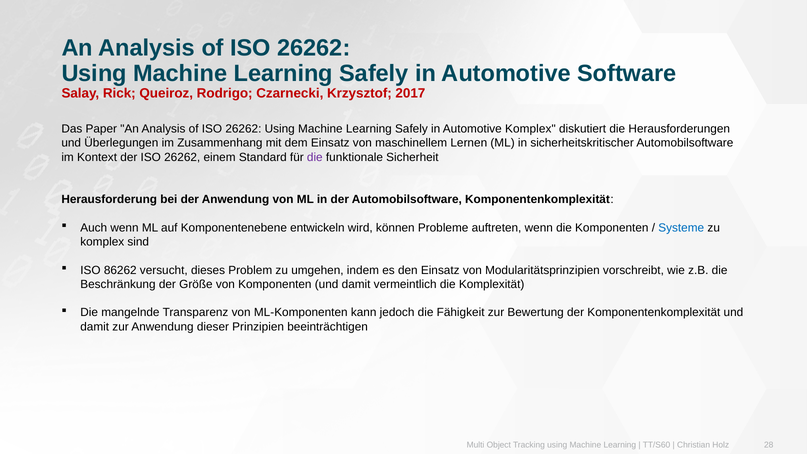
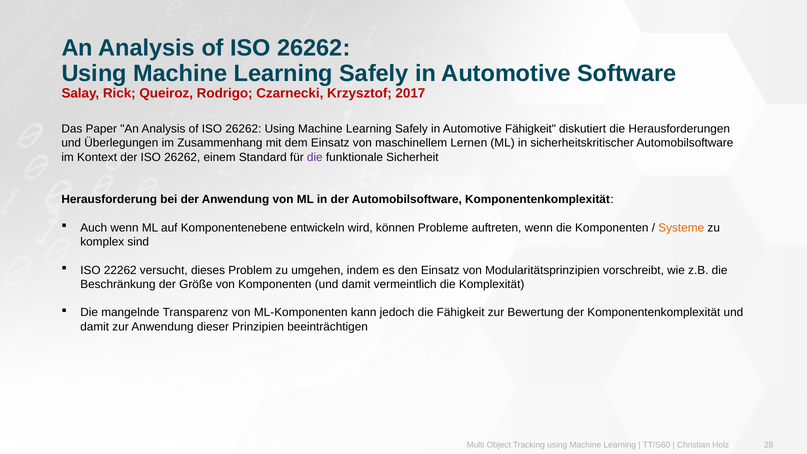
Automotive Komplex: Komplex -> Fähigkeit
Systeme colour: blue -> orange
86262: 86262 -> 22262
